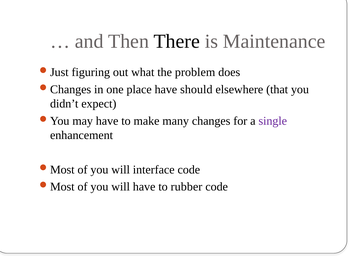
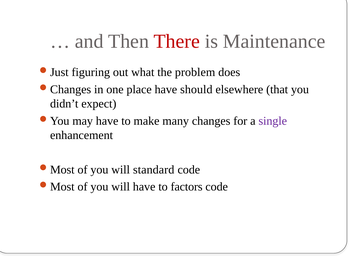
There colour: black -> red
interface: interface -> standard
rubber: rubber -> factors
